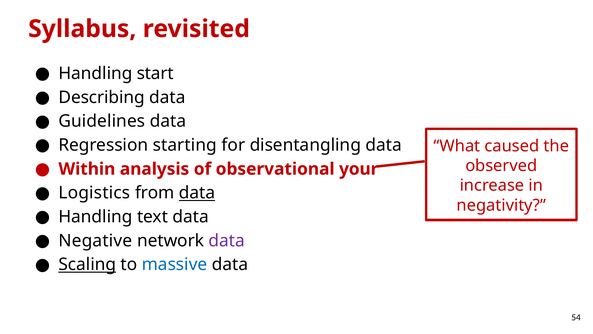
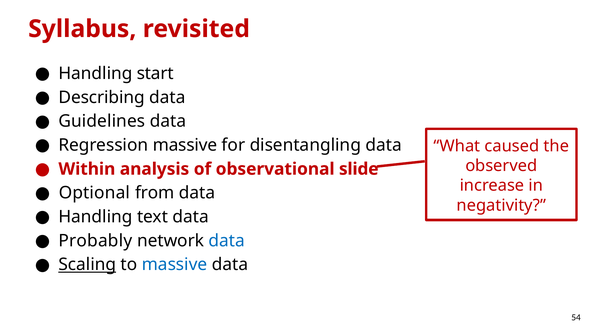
Regression starting: starting -> massive
your: your -> slide
Logistics: Logistics -> Optional
data at (197, 193) underline: present -> none
Negative: Negative -> Probably
data at (227, 240) colour: purple -> blue
